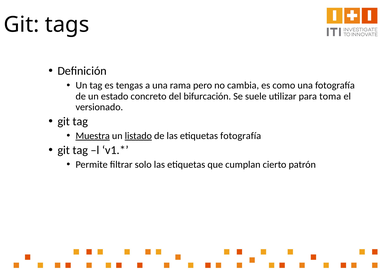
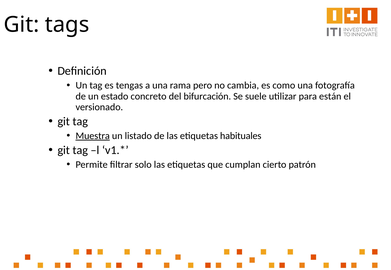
toma: toma -> están
listado underline: present -> none
etiquetas fotografía: fotografía -> habituales
